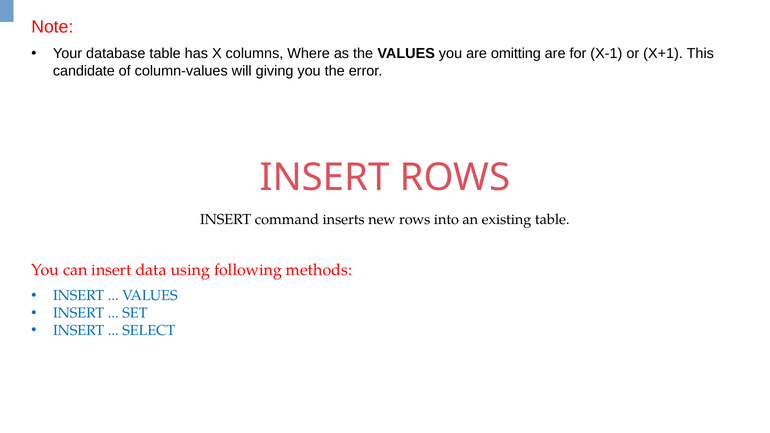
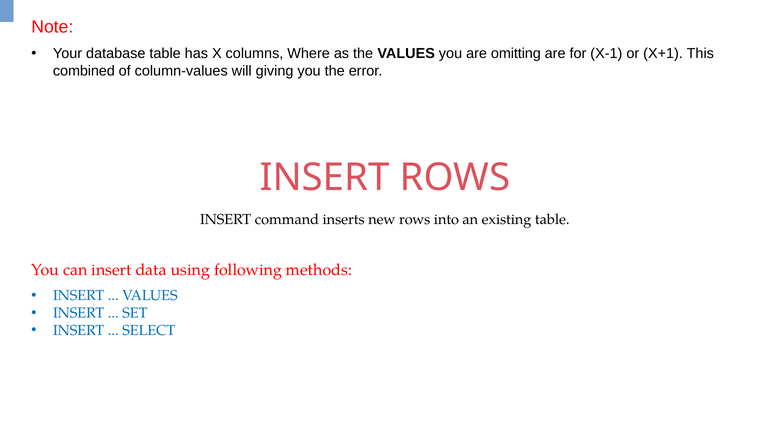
candidate: candidate -> combined
